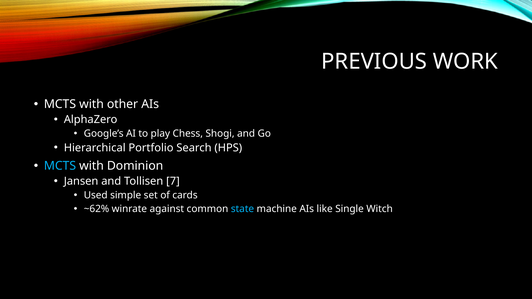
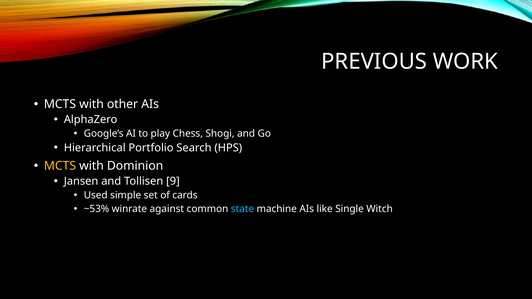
MCTS at (60, 166) colour: light blue -> yellow
7: 7 -> 9
~62%: ~62% -> ~53%
